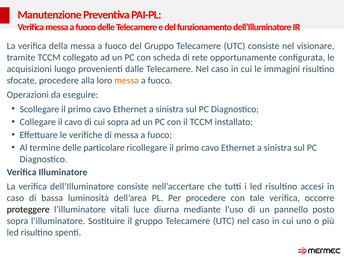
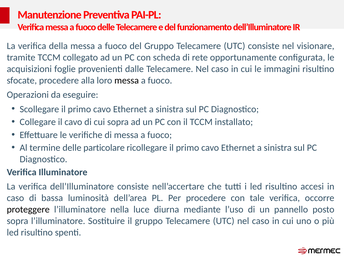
luogo: luogo -> foglie
messa at (127, 80) colour: orange -> black
vitali: vitali -> nella
